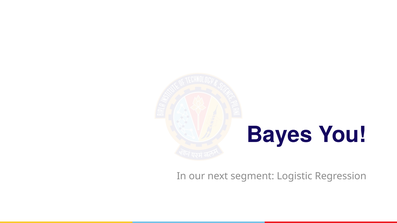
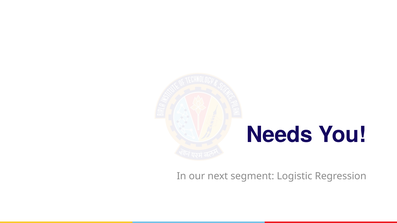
Bayes: Bayes -> Needs
